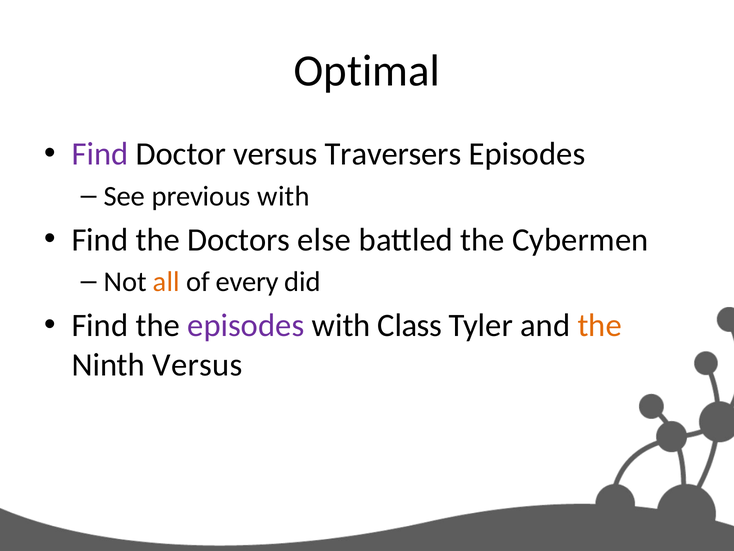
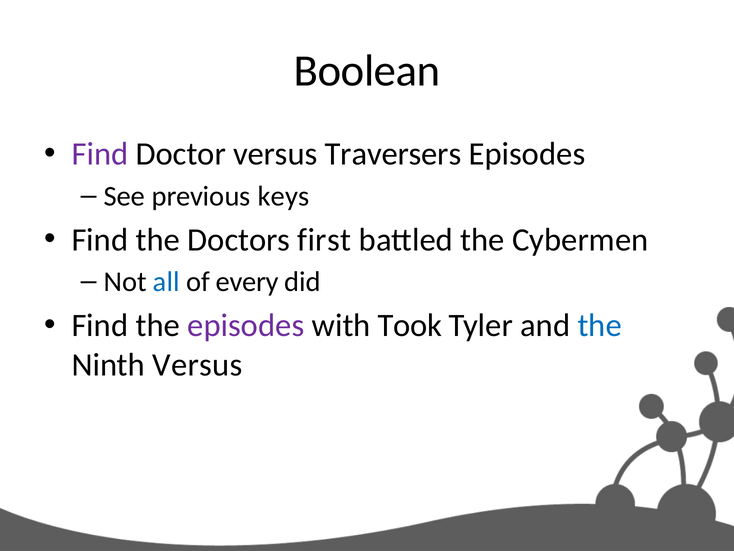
Optimal: Optimal -> Boolean
previous with: with -> keys
else: else -> first
all colour: orange -> blue
Class: Class -> Took
the at (600, 325) colour: orange -> blue
